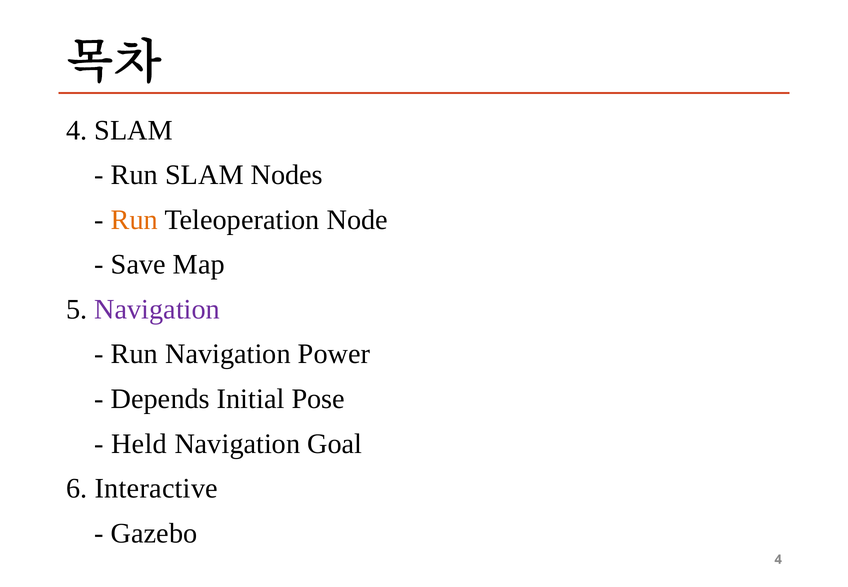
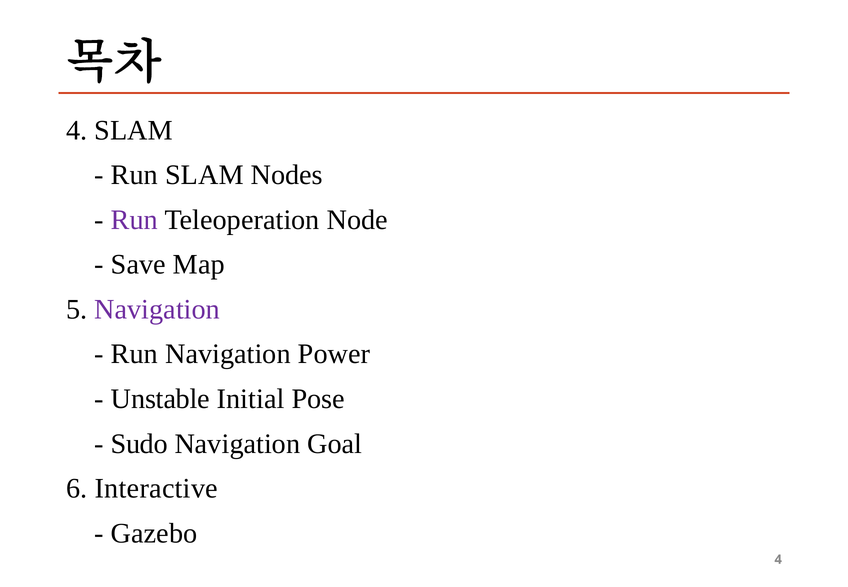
Run at (134, 220) colour: orange -> purple
Depends: Depends -> Unstable
Held: Held -> Sudo
